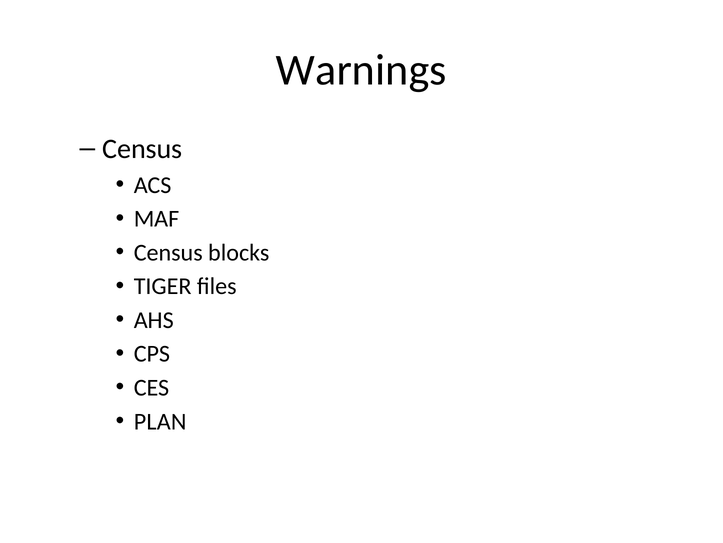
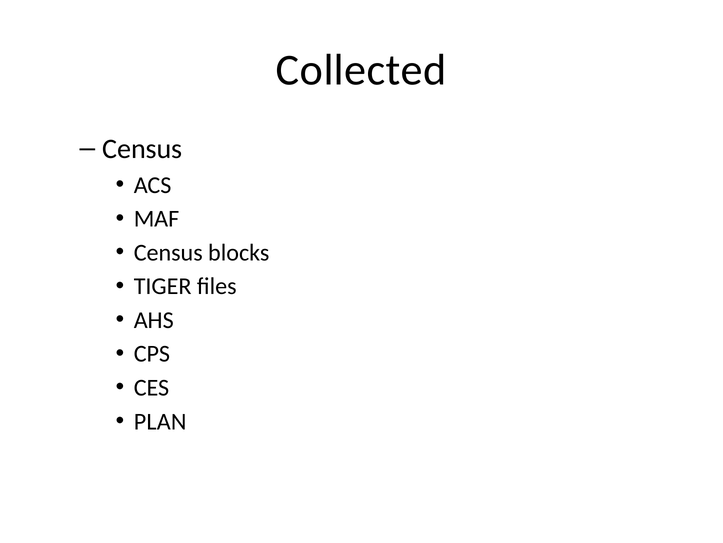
Warnings: Warnings -> Collected
